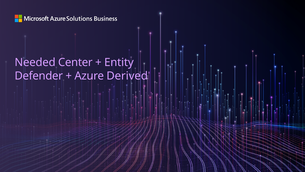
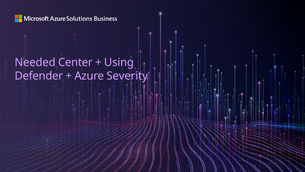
Entity: Entity -> Using
Derived: Derived -> Severity
